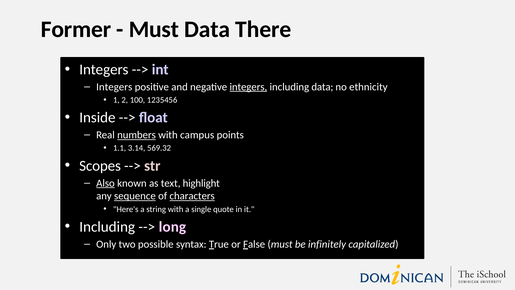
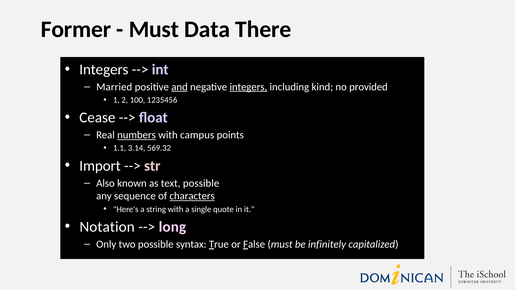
Integers at (114, 87): Integers -> Married
and underline: none -> present
including data: data -> kind
ethnicity: ethnicity -> provided
Inside: Inside -> Cease
Scopes: Scopes -> Import
Also underline: present -> none
text highlight: highlight -> possible
sequence underline: present -> none
Including at (107, 227): Including -> Notation
